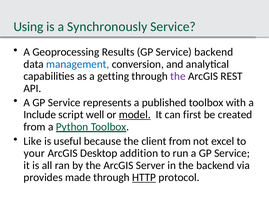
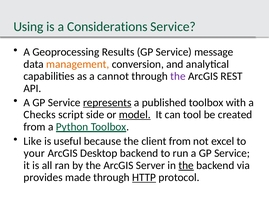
Synchronously: Synchronously -> Considerations
Service backend: backend -> message
management colour: blue -> orange
getting: getting -> cannot
represents underline: none -> present
Include: Include -> Checks
well: well -> side
first: first -> tool
Desktop addition: addition -> backend
the at (186, 165) underline: none -> present
